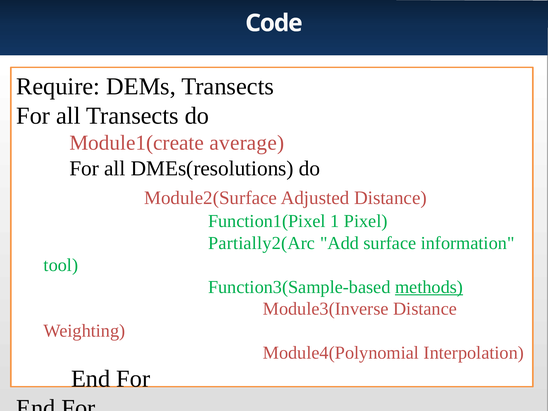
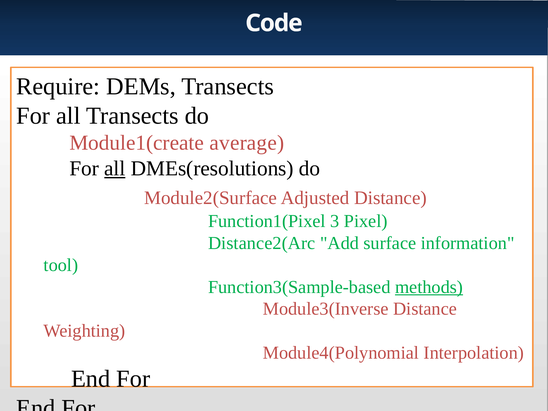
all at (115, 168) underline: none -> present
1: 1 -> 3
Partially2(Arc: Partially2(Arc -> Distance2(Arc
